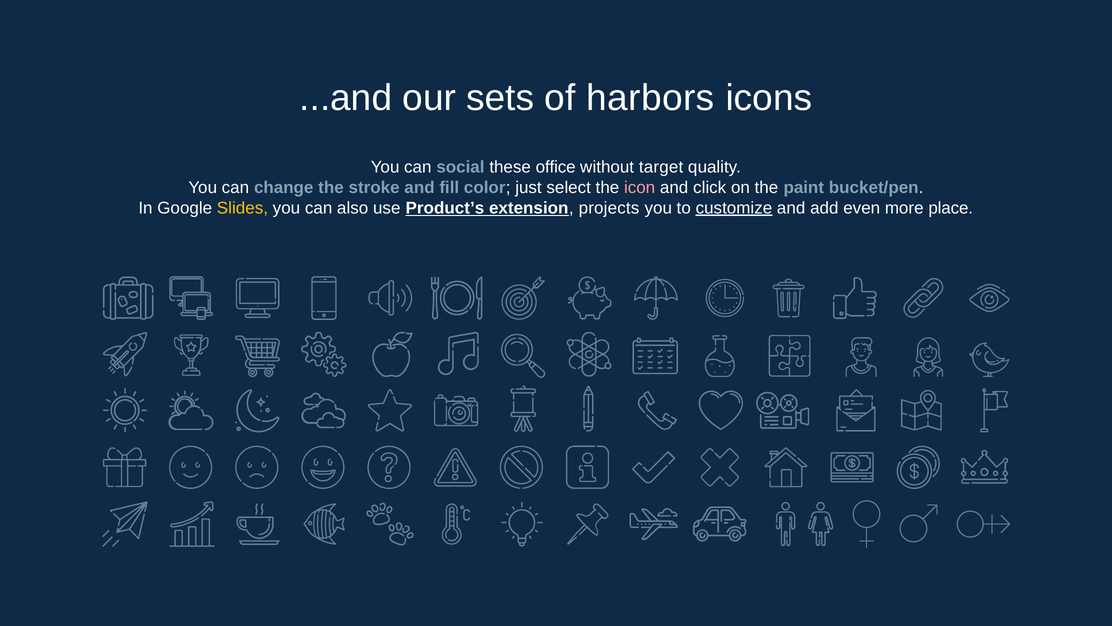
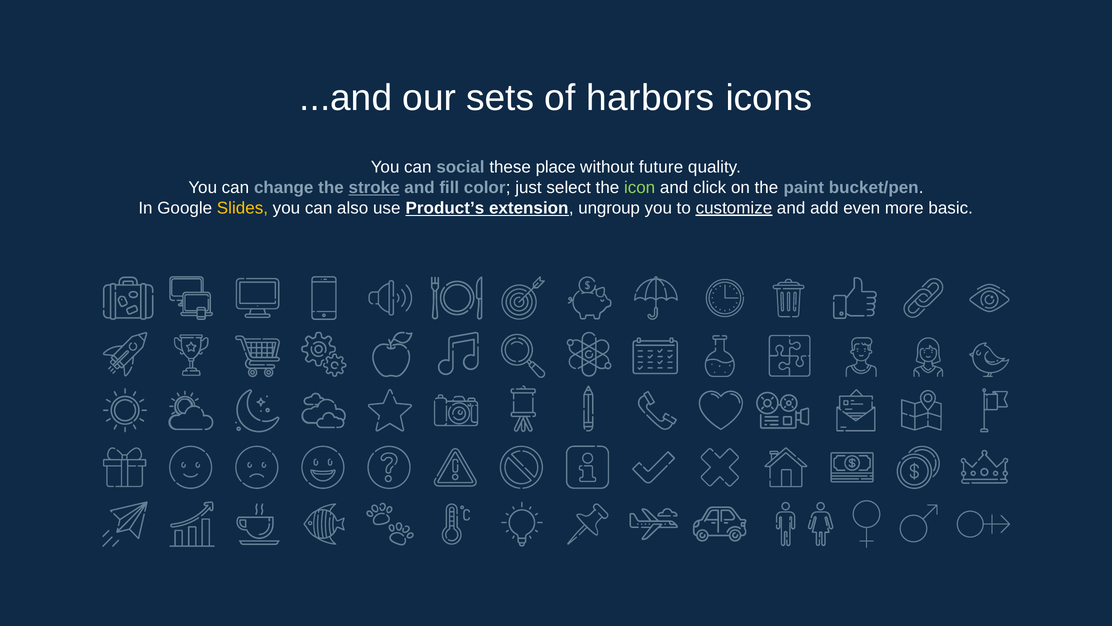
office: office -> place
target: target -> future
stroke underline: none -> present
icon colour: pink -> light green
projects: projects -> ungroup
place: place -> basic
